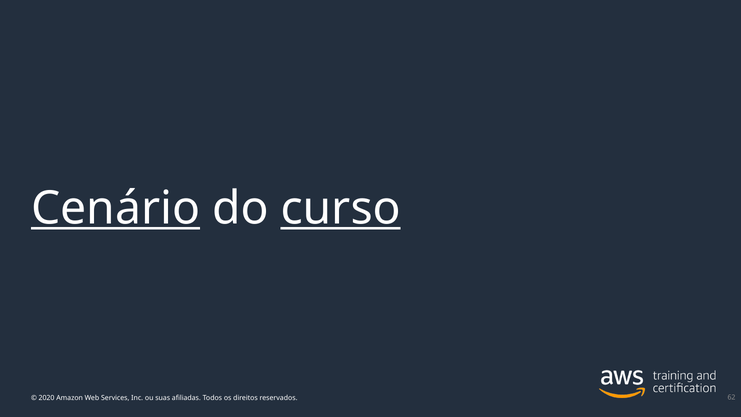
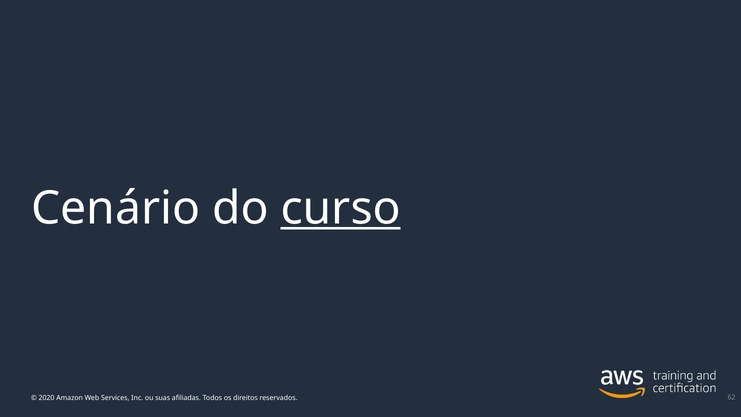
Cenário underline: present -> none
